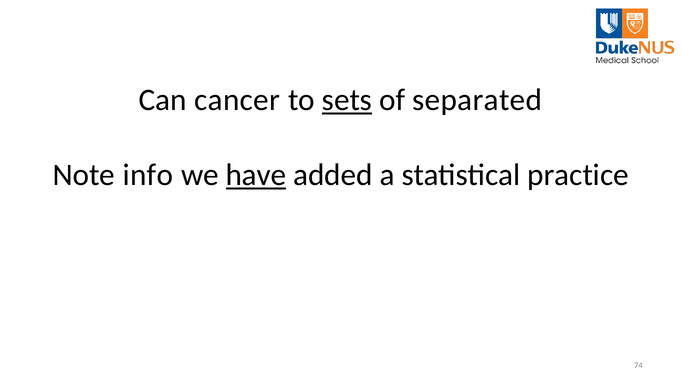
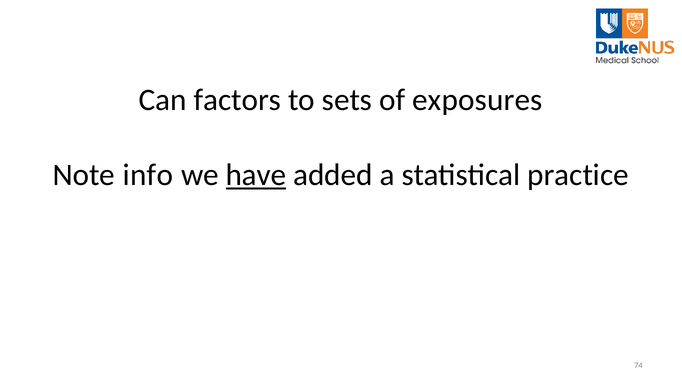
cancer: cancer -> factors
sets underline: present -> none
separated: separated -> exposures
